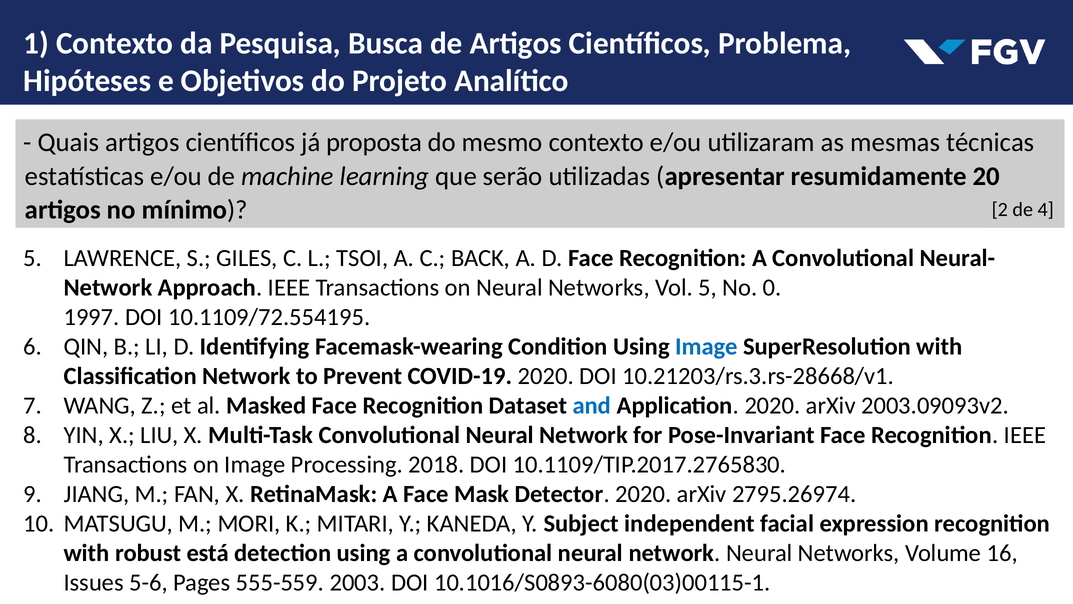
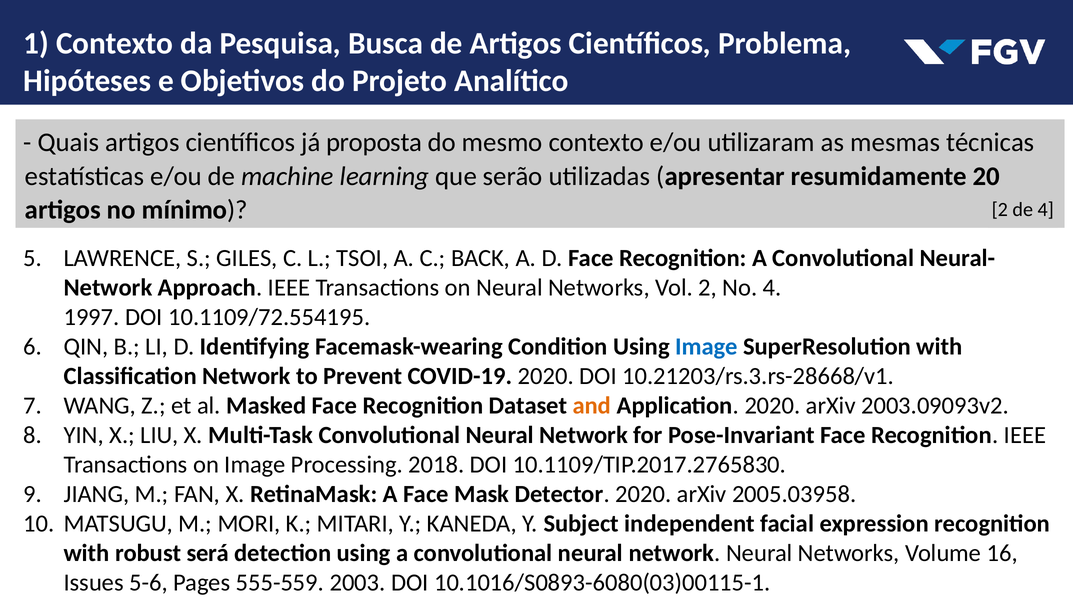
Vol 5: 5 -> 2
No 0: 0 -> 4
and colour: blue -> orange
2795.26974: 2795.26974 -> 2005.03958
está: está -> será
